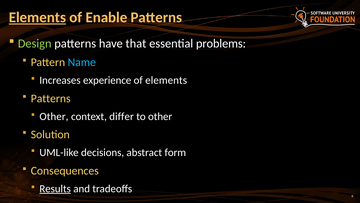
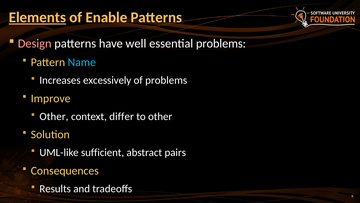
Design colour: light green -> pink
that: that -> well
experience: experience -> excessively
of elements: elements -> problems
Patterns at (51, 98): Patterns -> Improve
decisions: decisions -> sufficient
form: form -> pairs
Results underline: present -> none
